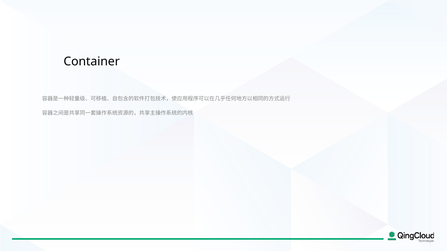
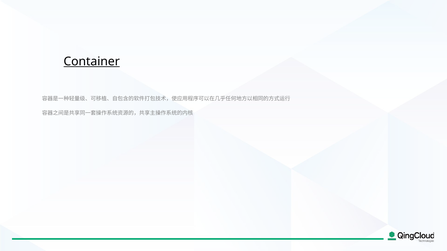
Container underline: none -> present
